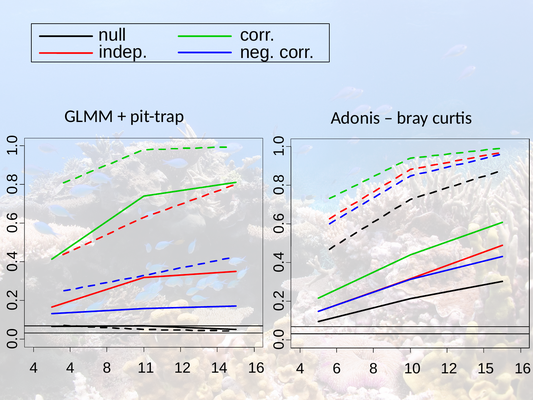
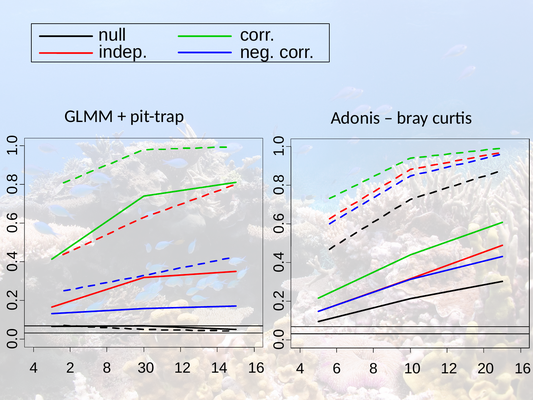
4 4: 4 -> 2
11: 11 -> 30
15: 15 -> 20
